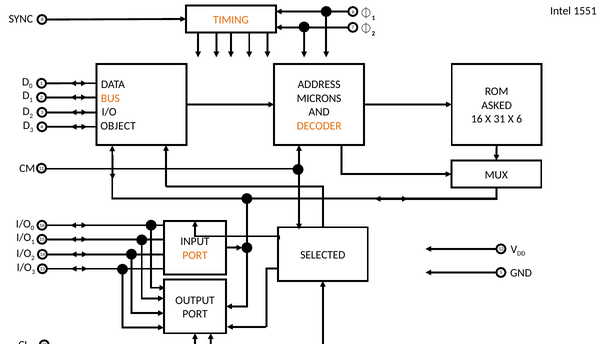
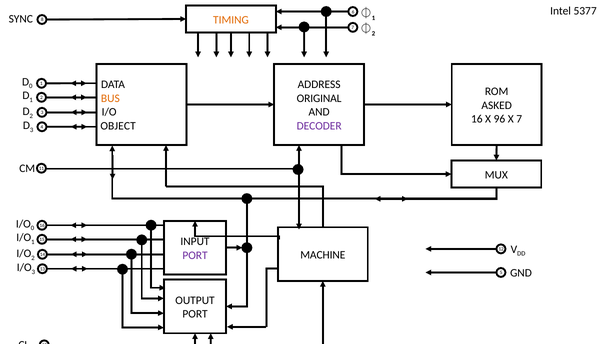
1551: 1551 -> 5377
MICRONS: MICRONS -> ORIGINAL
31: 31 -> 96
X 6: 6 -> 7
DECODER colour: orange -> purple
SELECTED: SELECTED -> MACHINE
PORT at (195, 255) colour: orange -> purple
